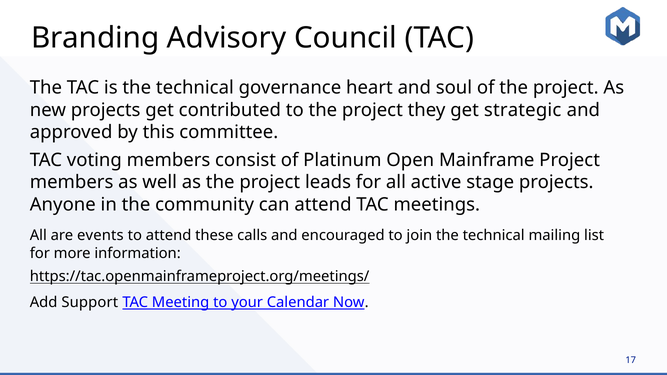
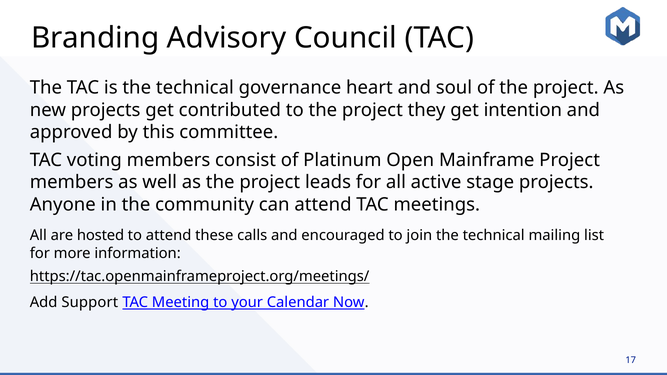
strategic: strategic -> intention
events: events -> hosted
